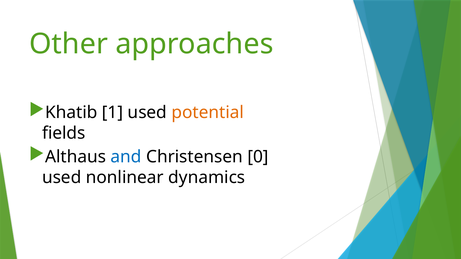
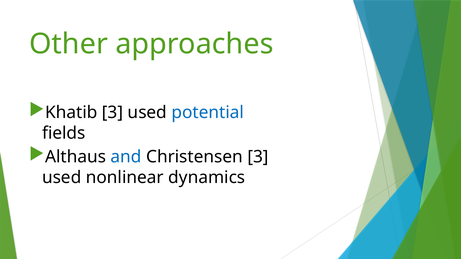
Khatib 1: 1 -> 3
potential colour: orange -> blue
Christensen 0: 0 -> 3
